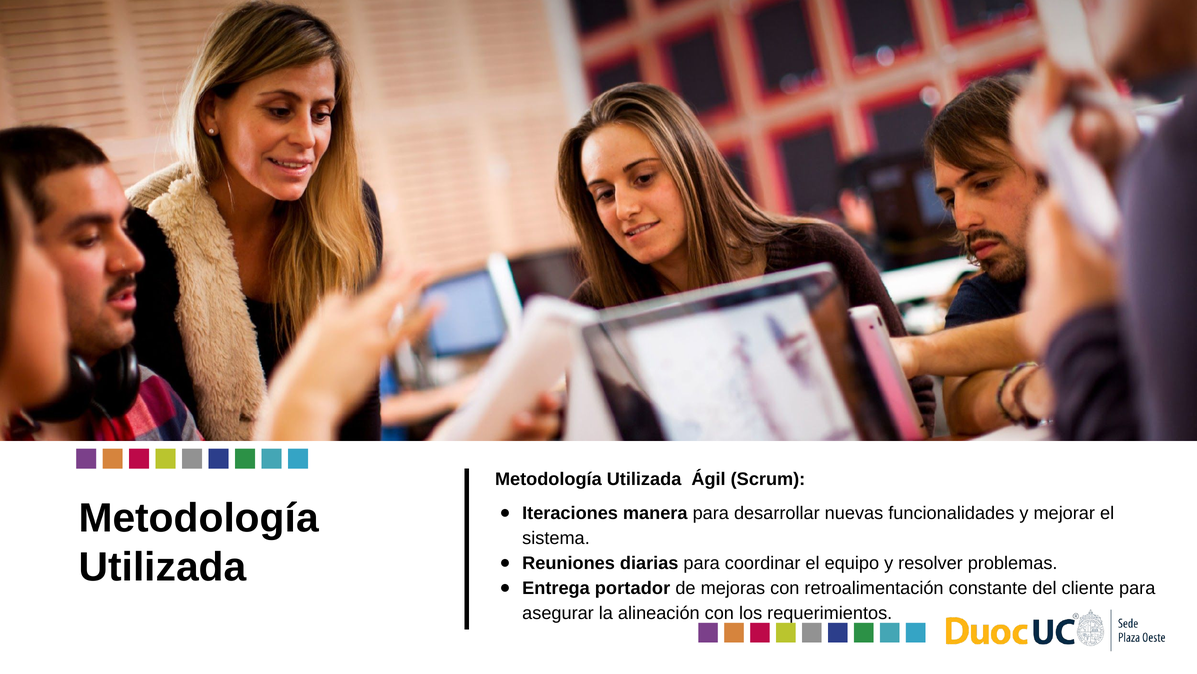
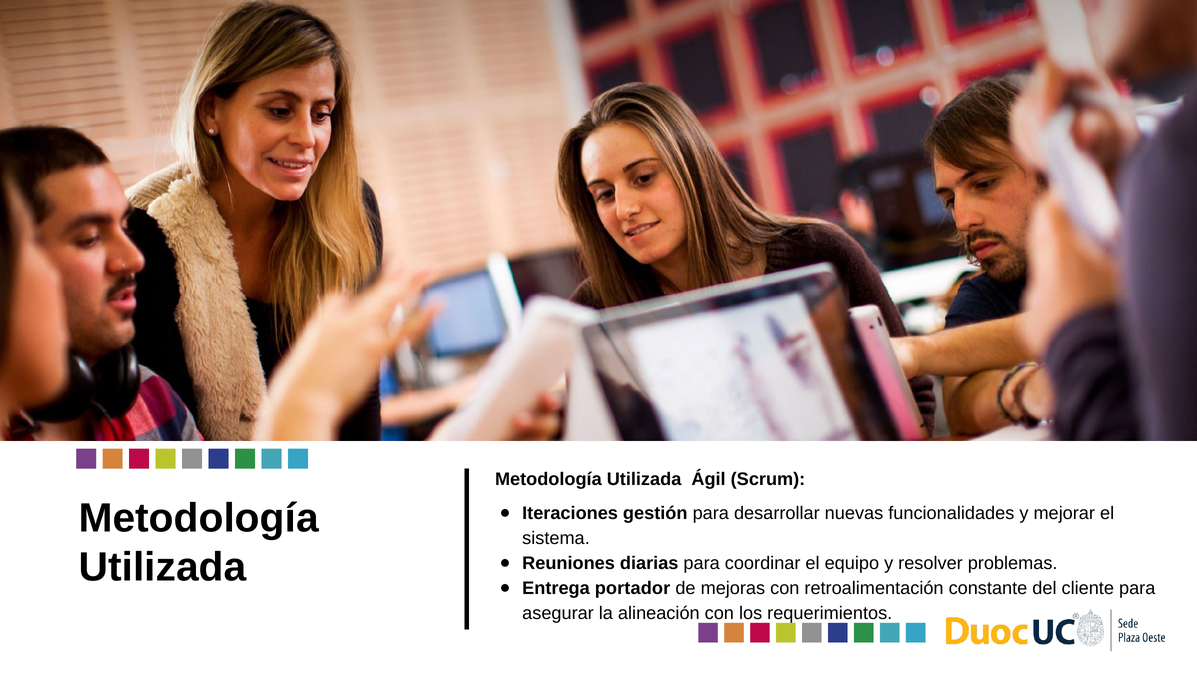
manera: manera -> gestión
